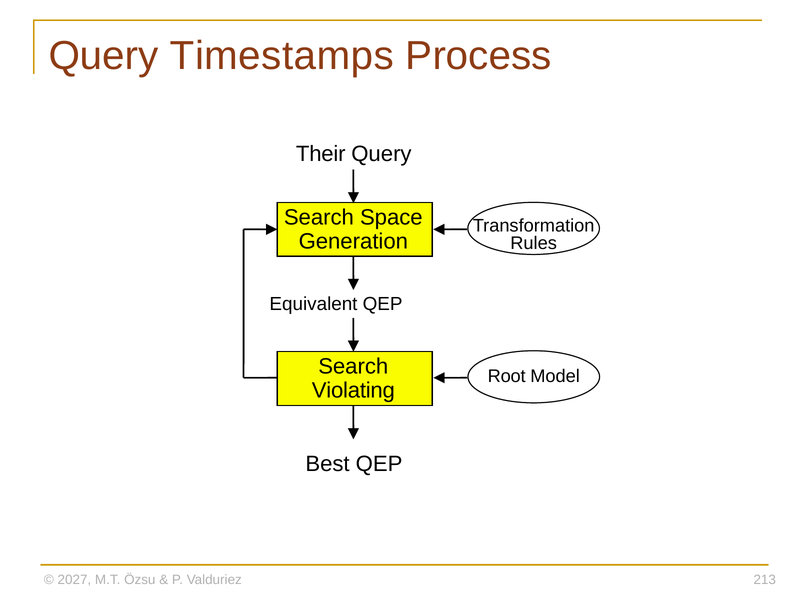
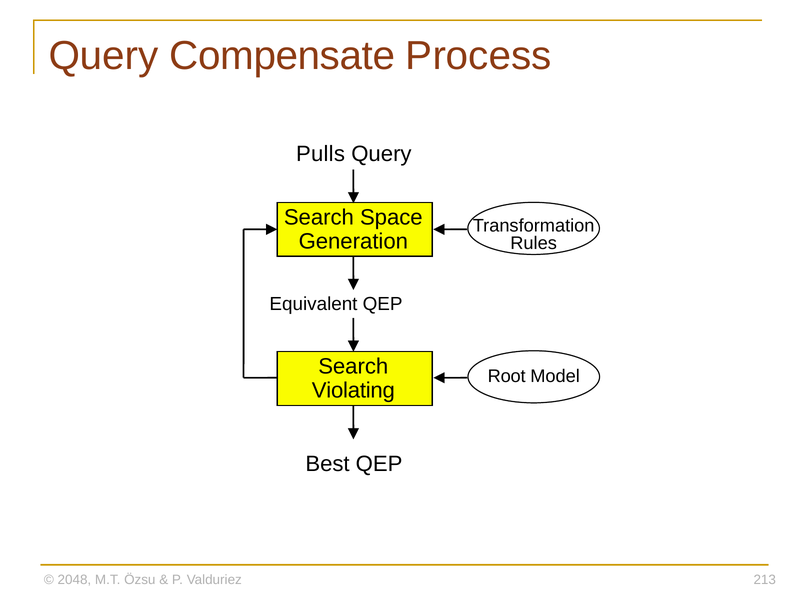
Timestamps: Timestamps -> Compensate
Their: Their -> Pulls
2027: 2027 -> 2048
